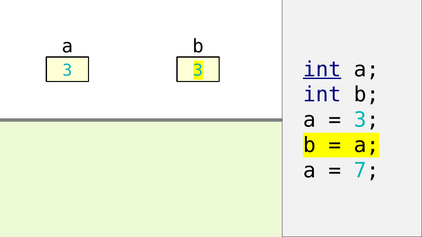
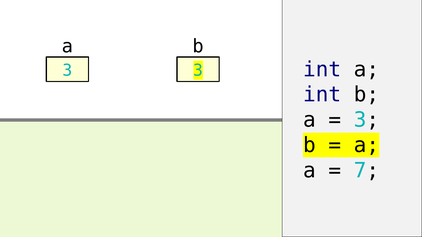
int at (322, 70) underline: present -> none
